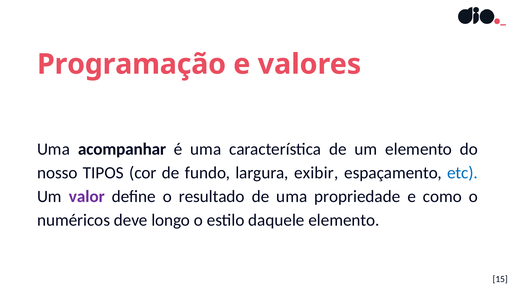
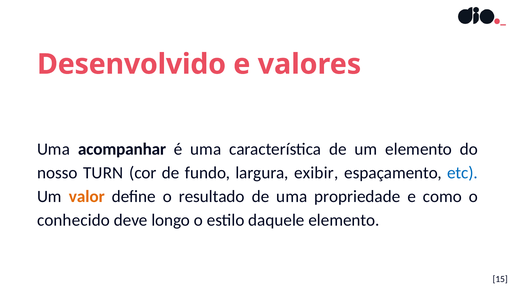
Programação: Programação -> Desenvolvido
TIPOS: TIPOS -> TURN
valor colour: purple -> orange
numéricos: numéricos -> conhecido
